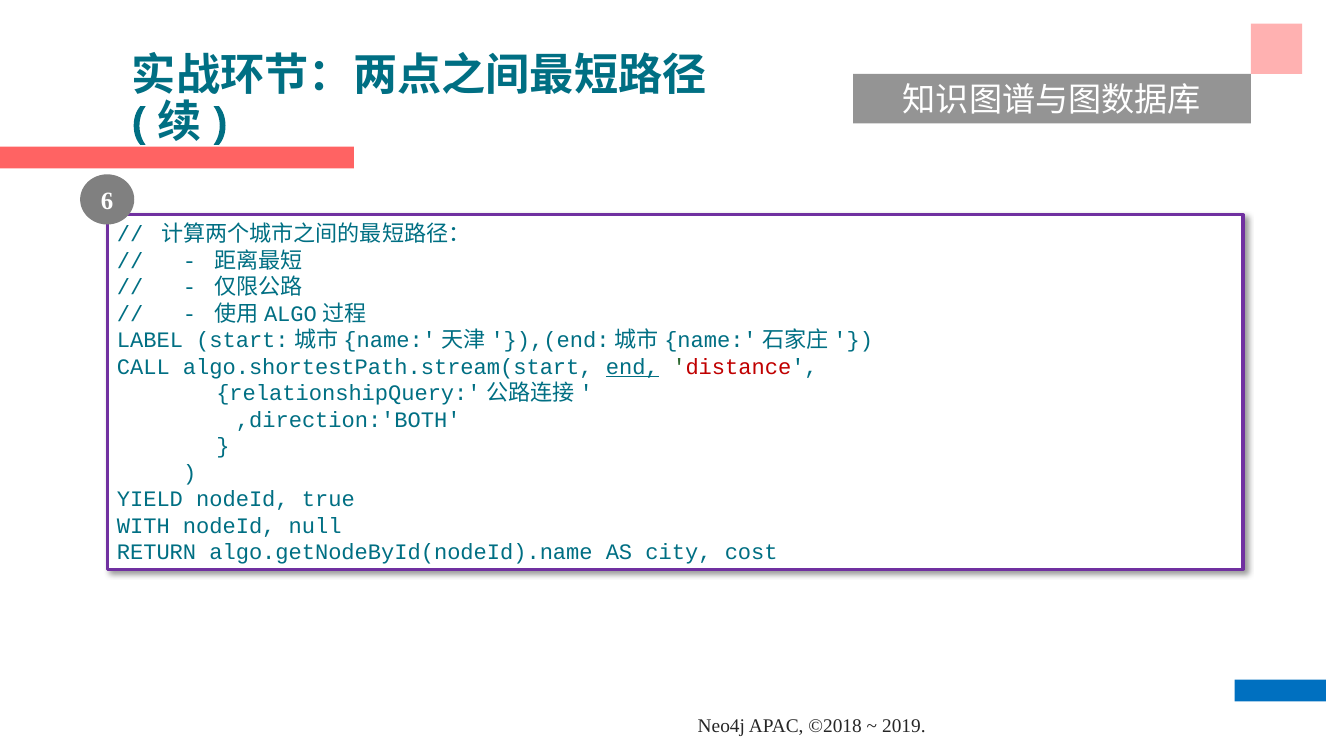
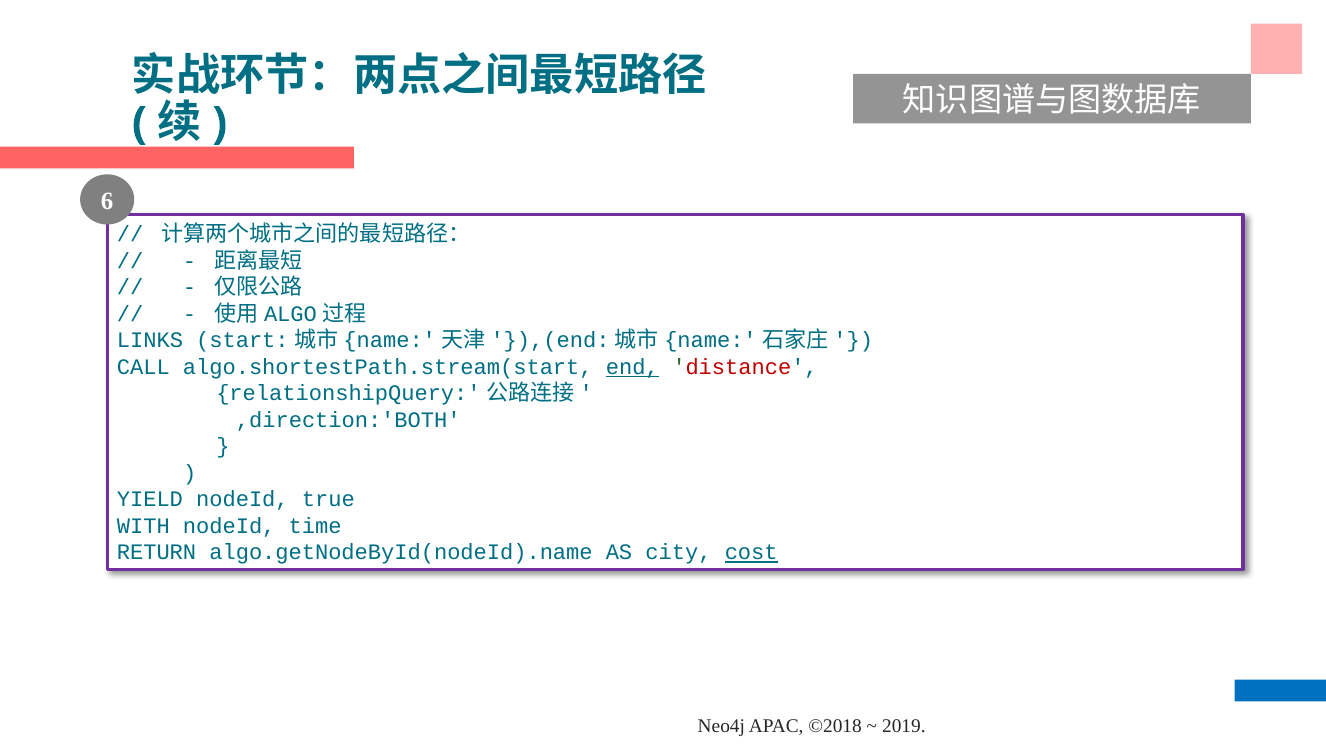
LABEL: LABEL -> LINKS
null: null -> time
cost underline: none -> present
